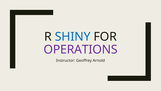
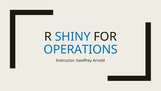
OPERATIONS colour: purple -> blue
